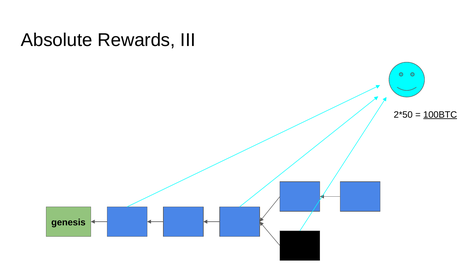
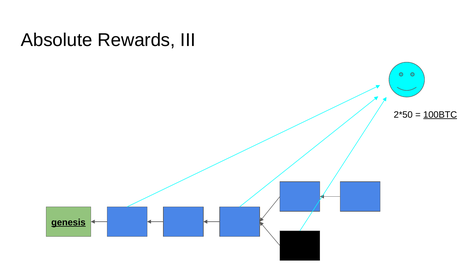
genesis underline: none -> present
